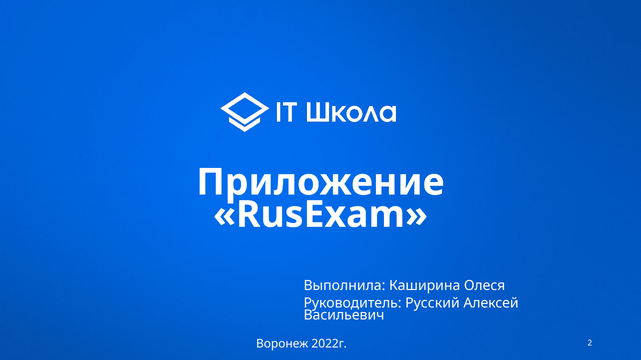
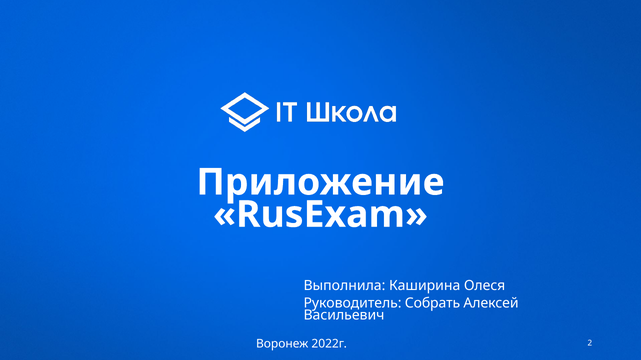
Русский: Русский -> Собрать
